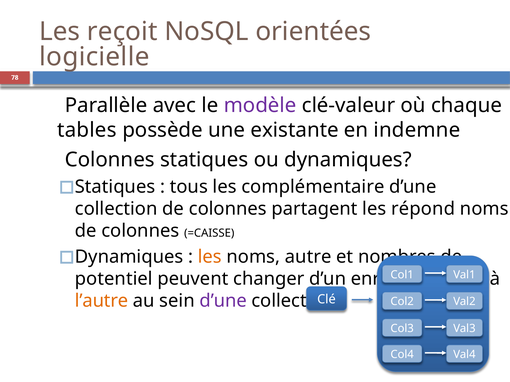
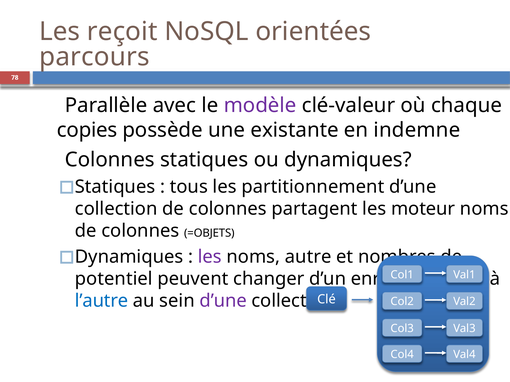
logicielle: logicielle -> parcours
tables: tables -> copies
complémentaire: complémentaire -> partitionnement
répond: répond -> moteur
=CAISSE: =CAISSE -> =OBJETS
les at (210, 257) colour: orange -> purple
l’autre colour: orange -> blue
